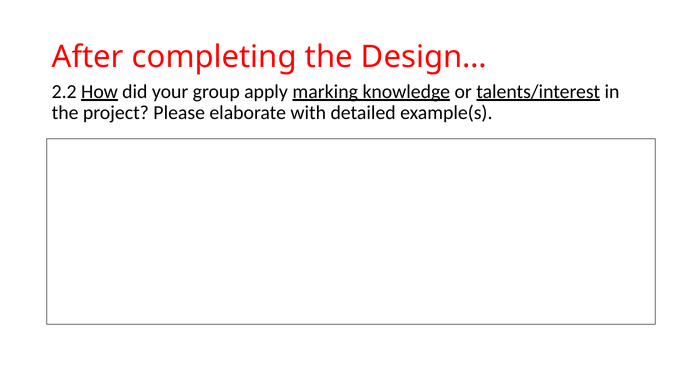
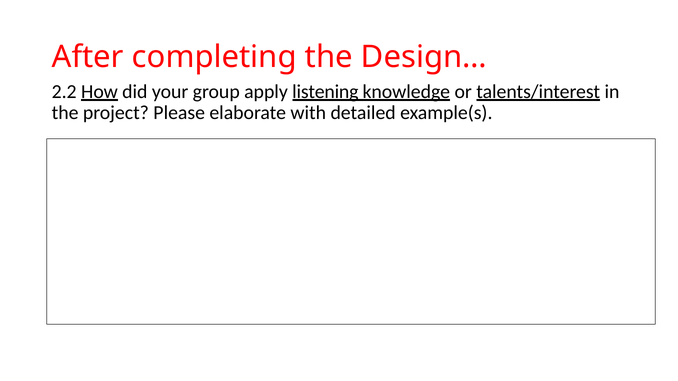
marking: marking -> listening
